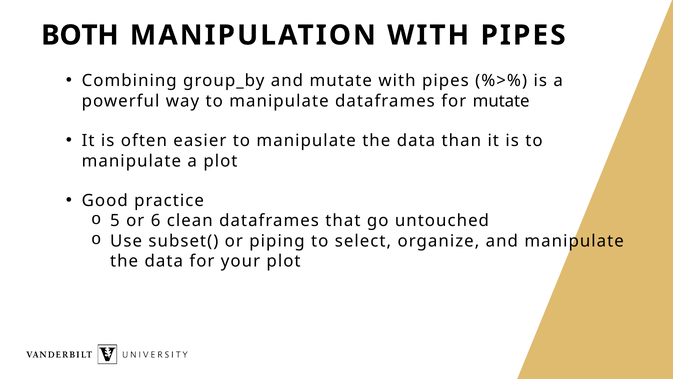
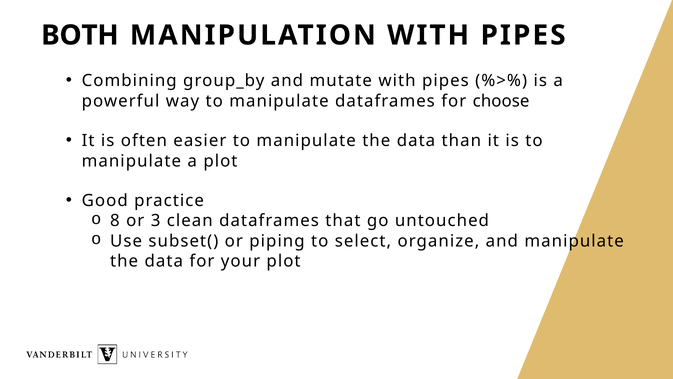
for mutate: mutate -> choose
5: 5 -> 8
6: 6 -> 3
